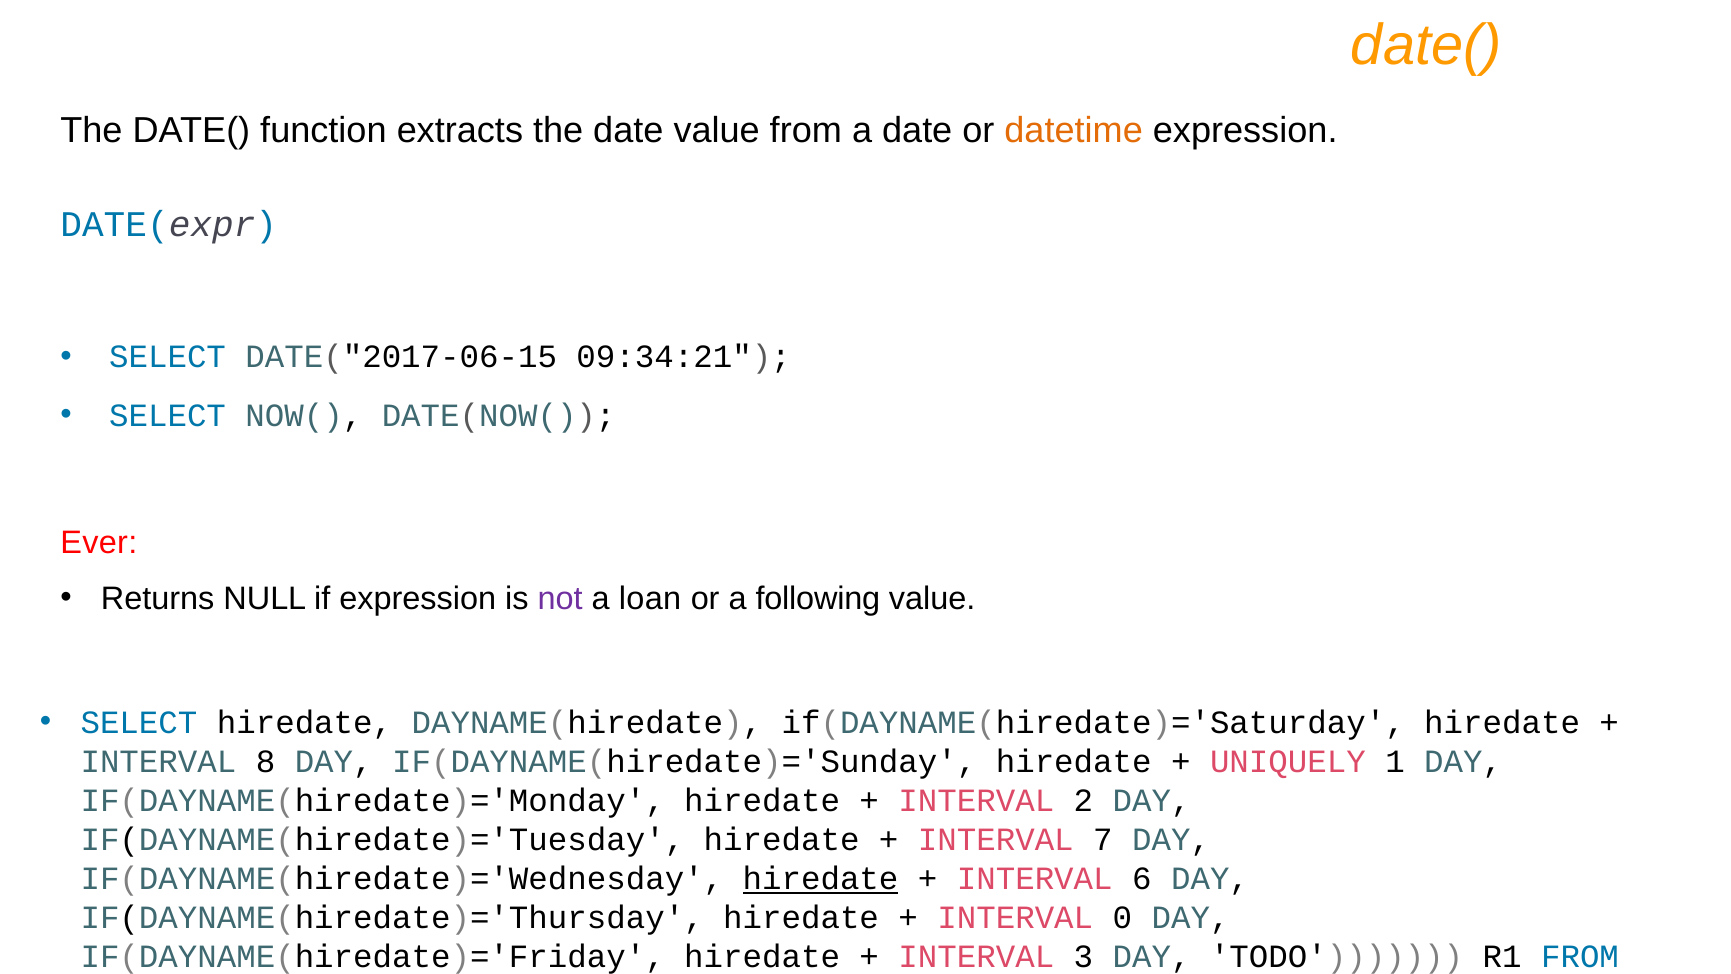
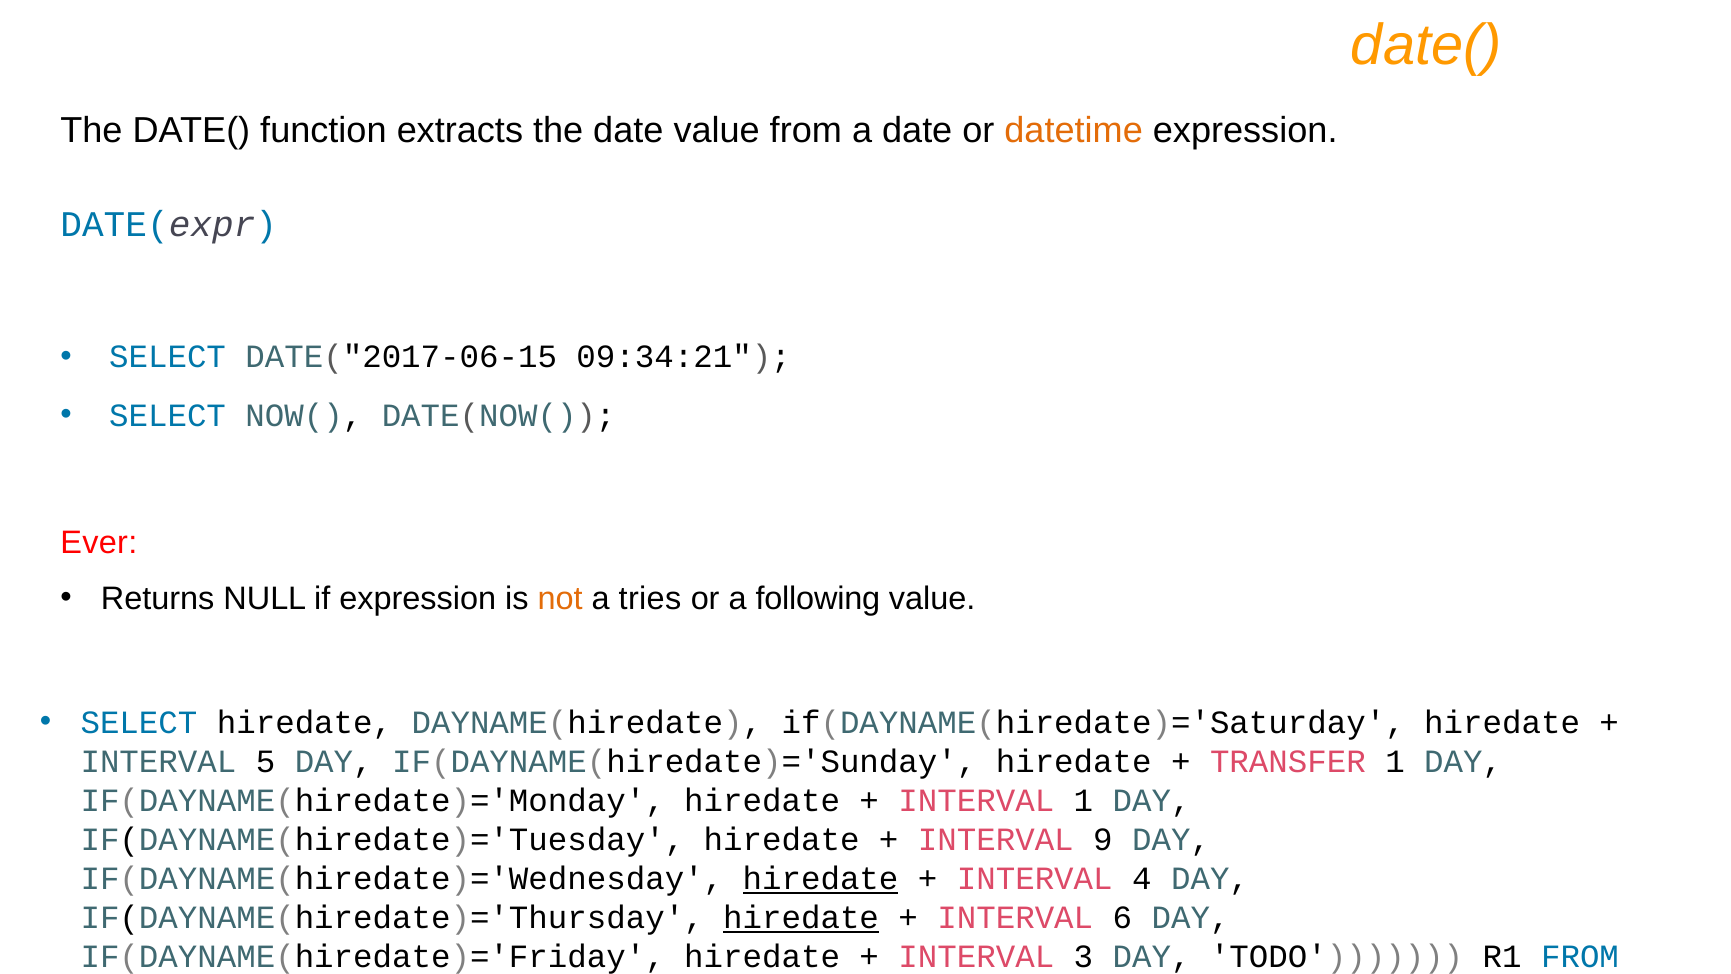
not colour: purple -> orange
loan: loan -> tries
8: 8 -> 5
UNIQUELY: UNIQUELY -> TRANSFER
INTERVAL 2: 2 -> 1
7: 7 -> 9
6: 6 -> 4
hiredate at (801, 917) underline: none -> present
0: 0 -> 6
